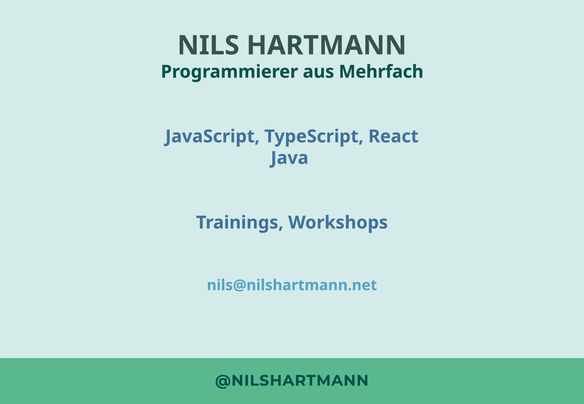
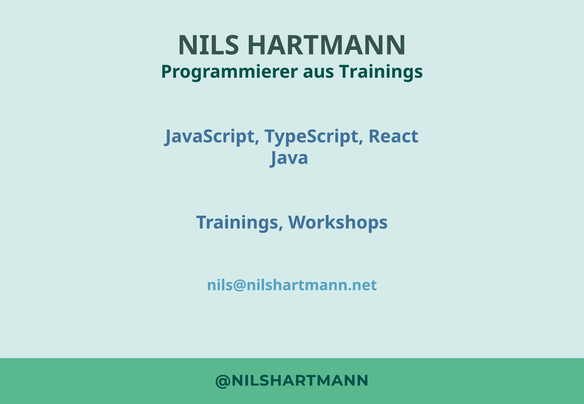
aus Mehrfach: Mehrfach -> Trainings
